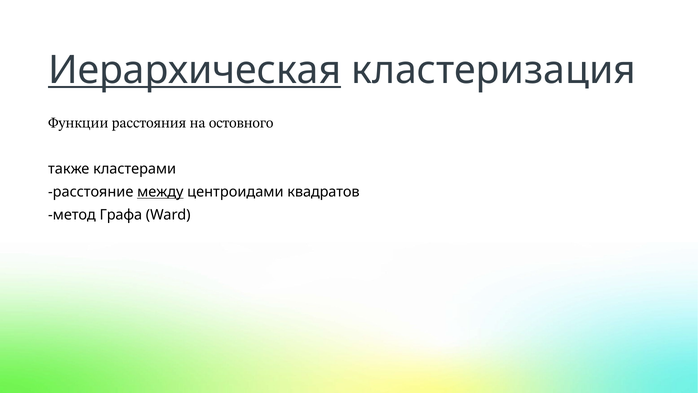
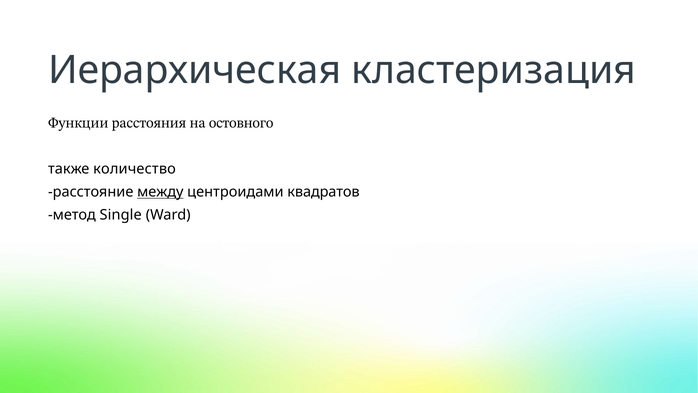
Иерархическая underline: present -> none
кластерами: кластерами -> количество
Графа: Графа -> Single
